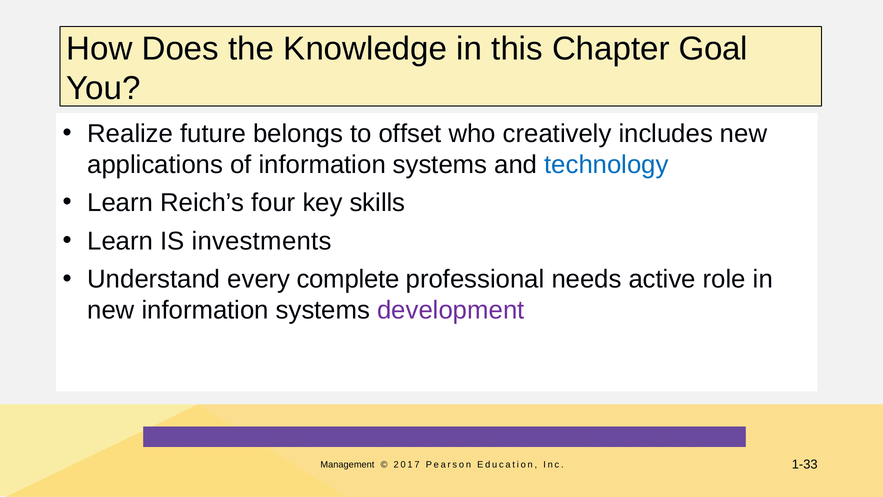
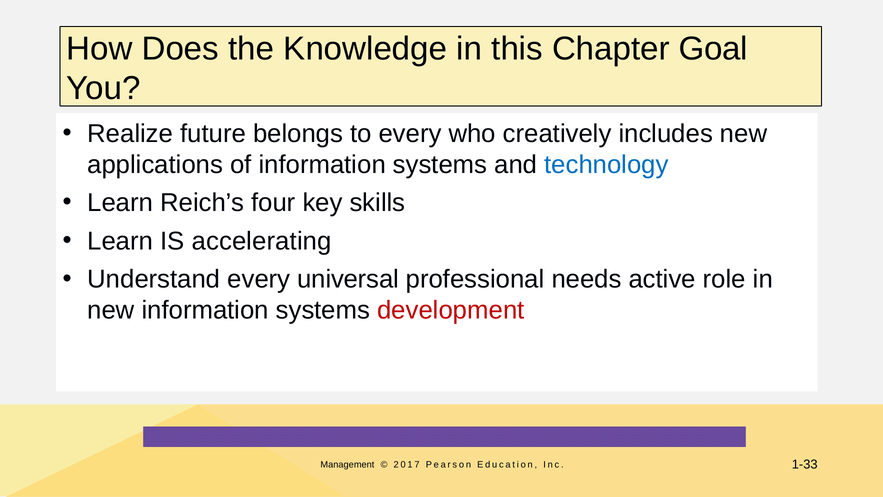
to offset: offset -> every
investments: investments -> accelerating
complete: complete -> universal
development colour: purple -> red
